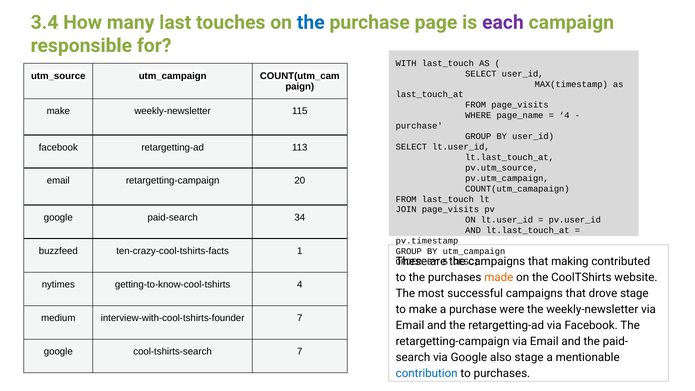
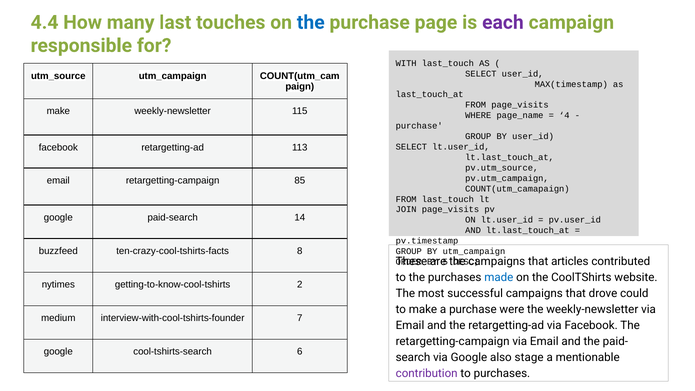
3.4: 3.4 -> 4.4
20: 20 -> 85
34: 34 -> 14
1: 1 -> 8
making: making -> articles
made colour: orange -> blue
getting-to-know-cool-tshirts 4: 4 -> 2
drove stage: stage -> could
cool-tshirts-search 7: 7 -> 6
contribution colour: blue -> purple
